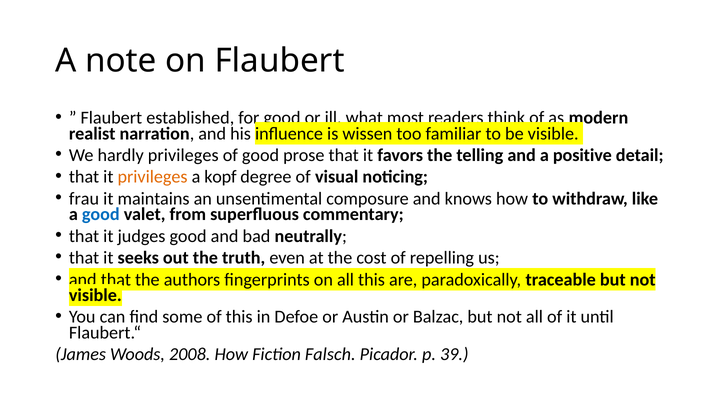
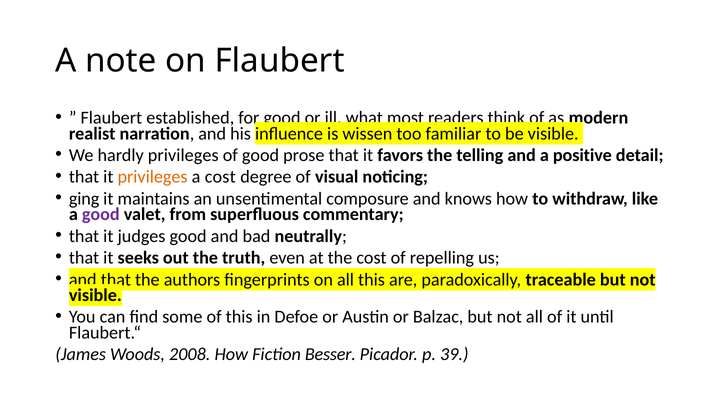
a kopf: kopf -> cost
frau: frau -> ging
good at (101, 215) colour: blue -> purple
Falsch: Falsch -> Besser
